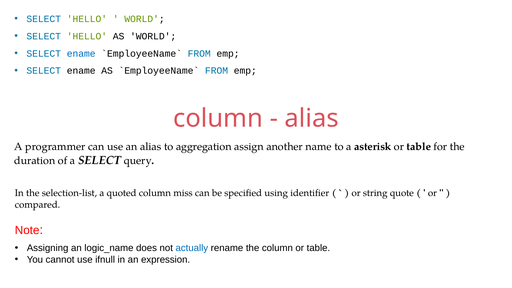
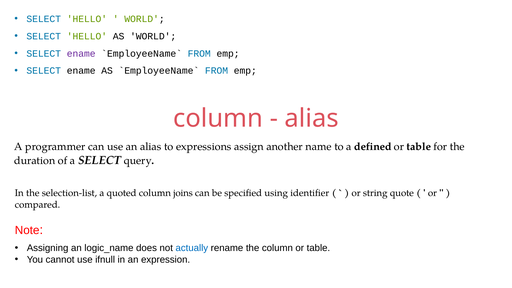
ename at (81, 54) colour: blue -> purple
aggregation: aggregation -> expressions
asterisk: asterisk -> defined
miss: miss -> joins
